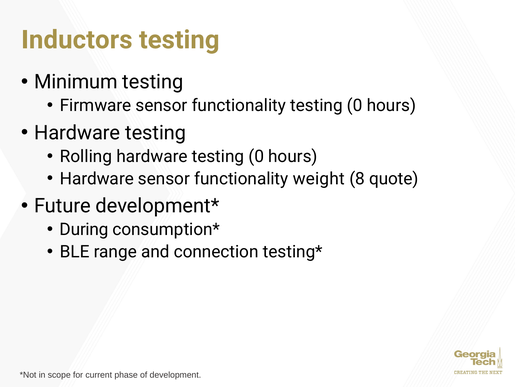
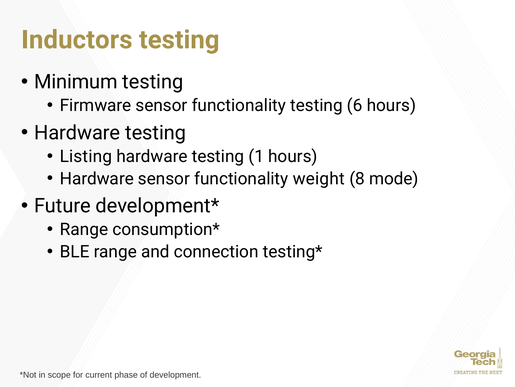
functionality testing 0: 0 -> 6
Rolling: Rolling -> Listing
hardware testing 0: 0 -> 1
quote: quote -> mode
During at (84, 229): During -> Range
